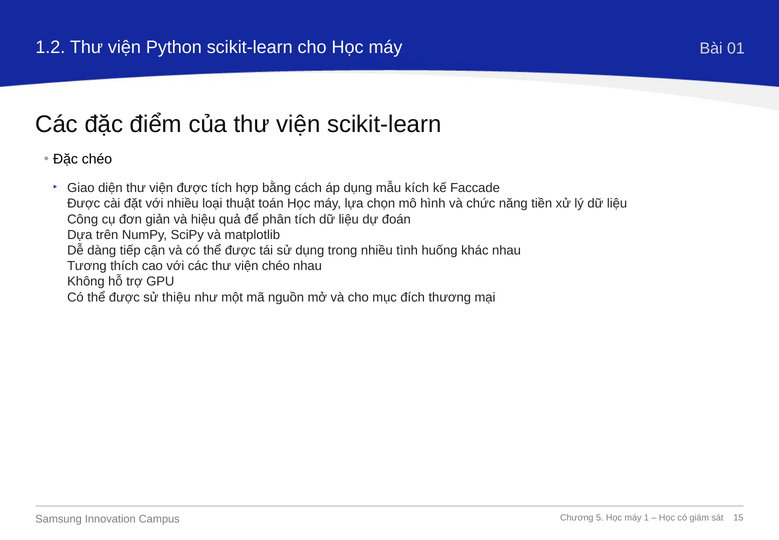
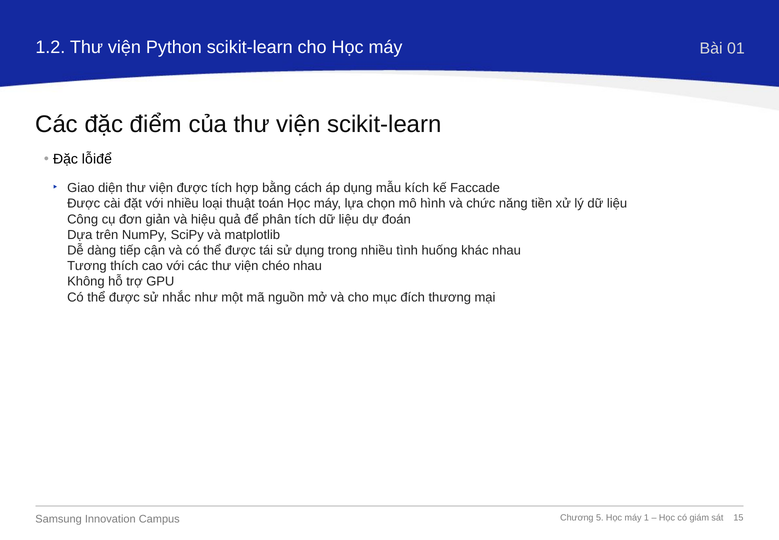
Đặc chéo: chéo -> lỗiđể
thiệu: thiệu -> nhắc
